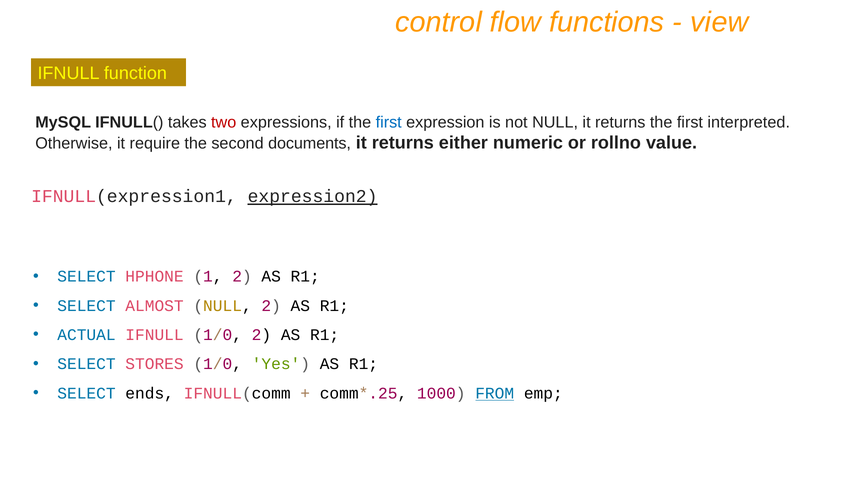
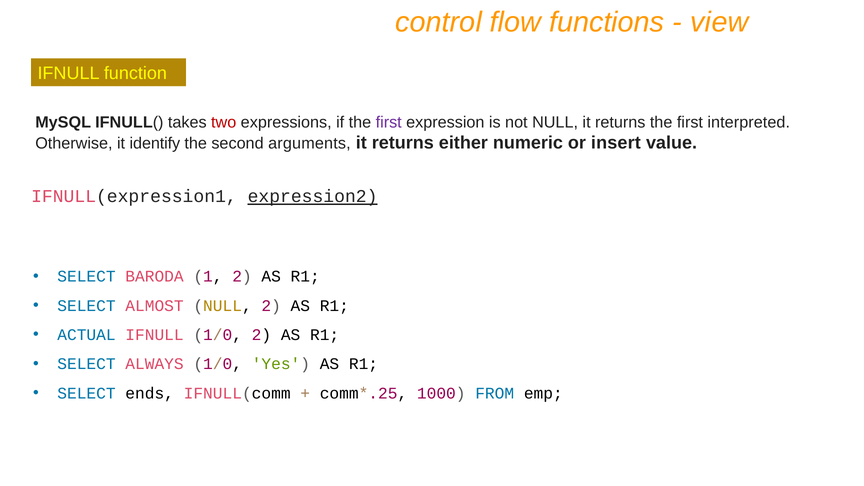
first at (389, 122) colour: blue -> purple
require: require -> identify
documents: documents -> arguments
rollno: rollno -> insert
HPHONE: HPHONE -> BARODA
STORES: STORES -> ALWAYS
FROM underline: present -> none
